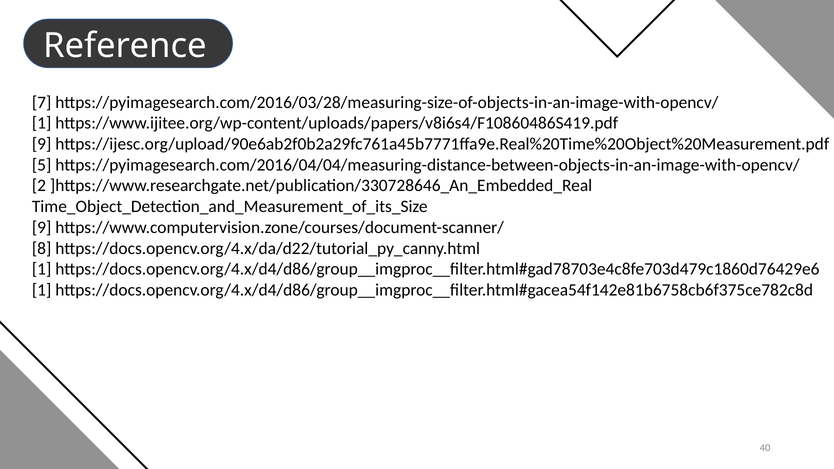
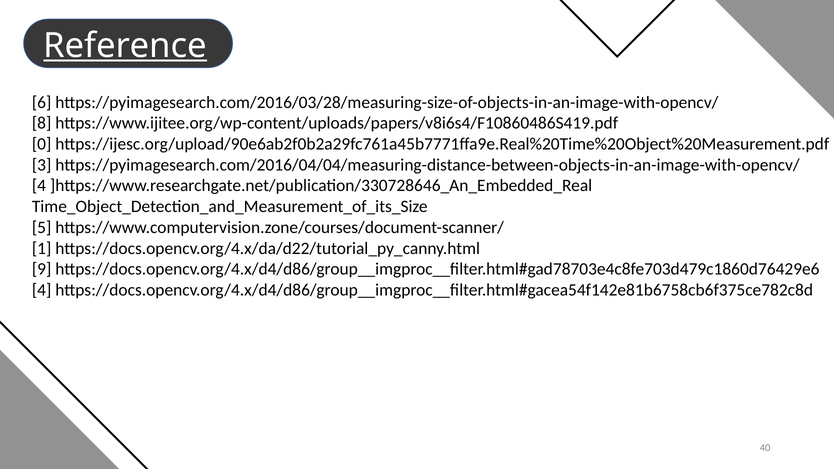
Reference underline: none -> present
7: 7 -> 6
1 at (42, 123): 1 -> 8
9 at (42, 144): 9 -> 0
5: 5 -> 3
2 at (39, 186): 2 -> 4
9 at (42, 228): 9 -> 5
8: 8 -> 1
1 at (42, 269): 1 -> 9
1 at (42, 290): 1 -> 4
